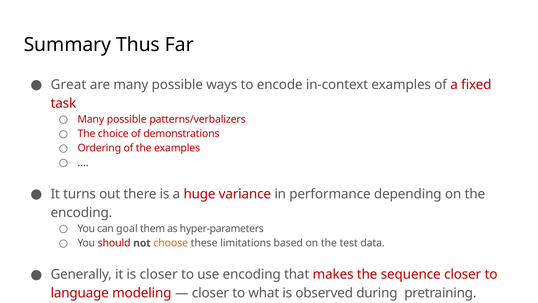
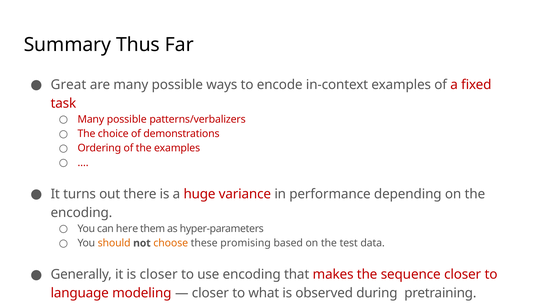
goal: goal -> here
should colour: red -> orange
limitations: limitations -> promising
